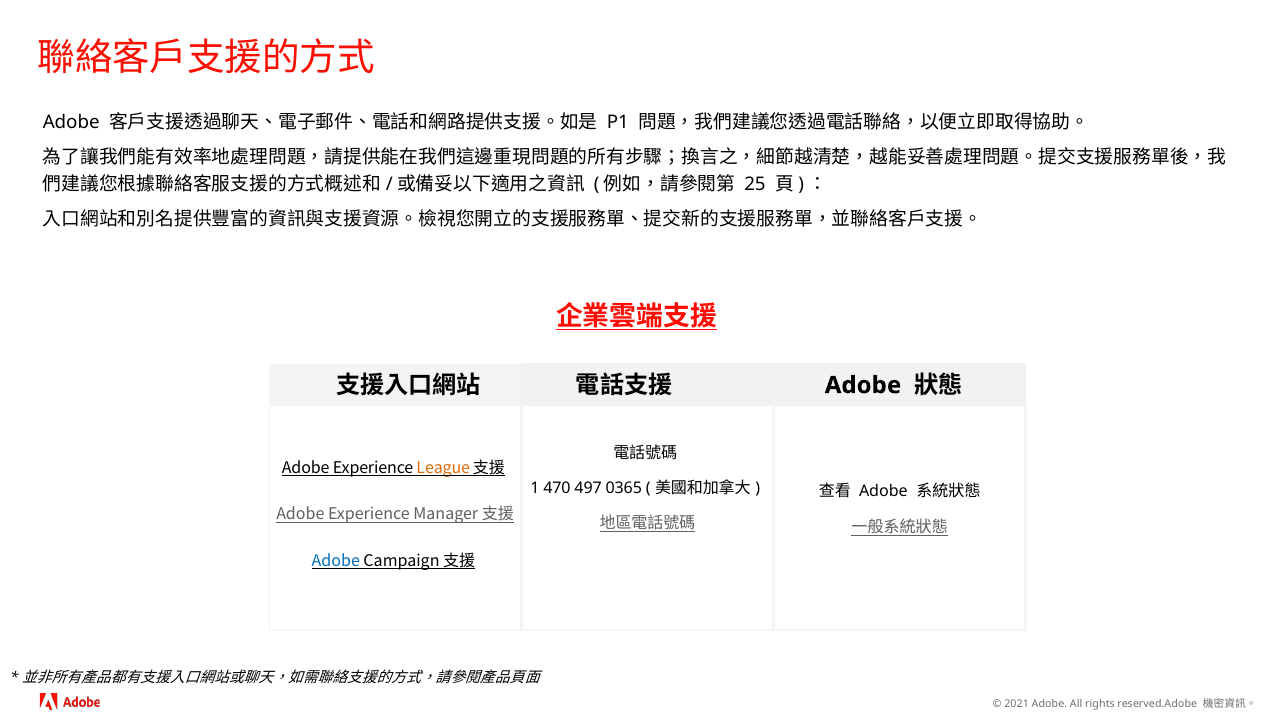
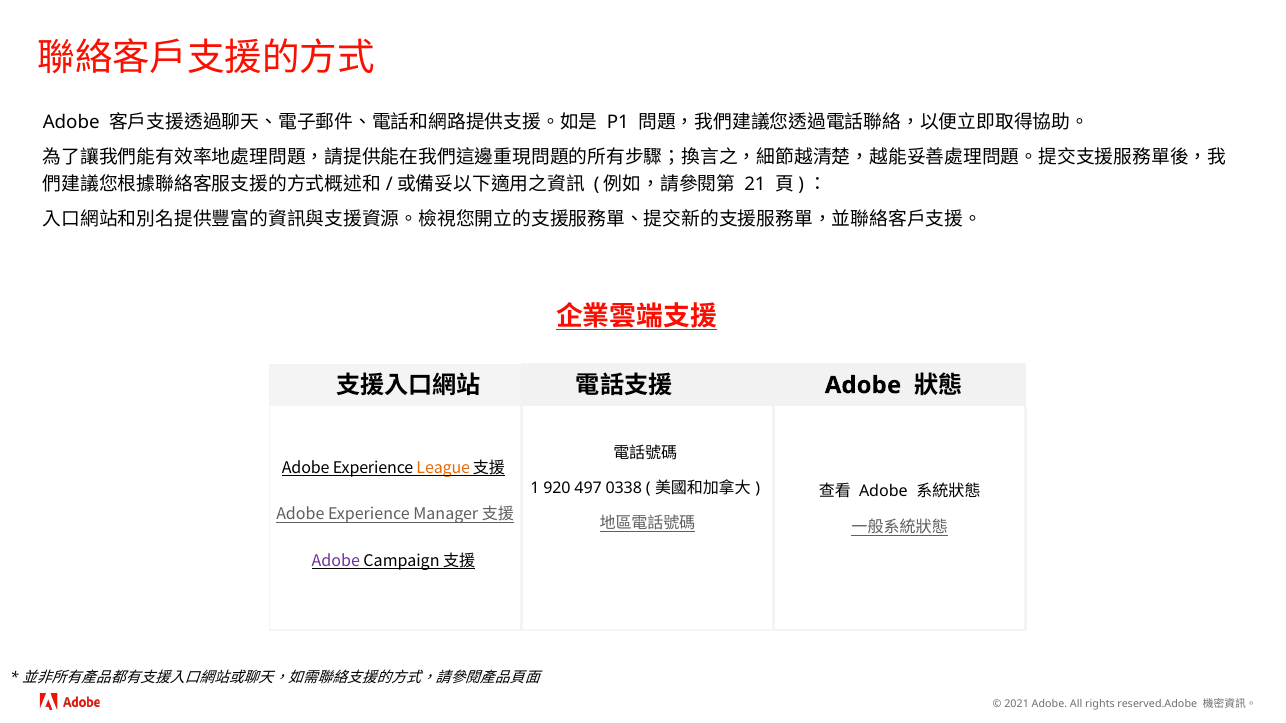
25: 25 -> 21
470: 470 -> 920
0365: 0365 -> 0338
Adobe at (336, 561) colour: blue -> purple
